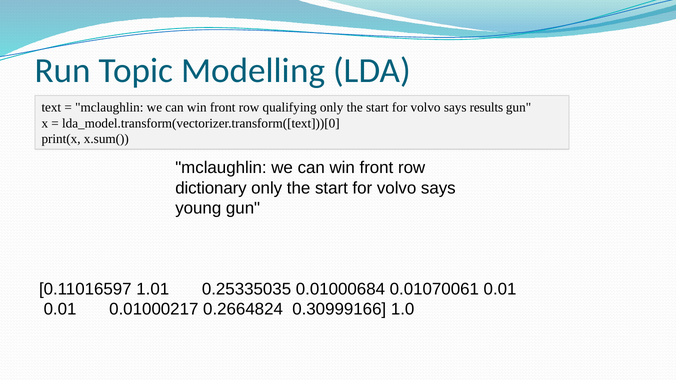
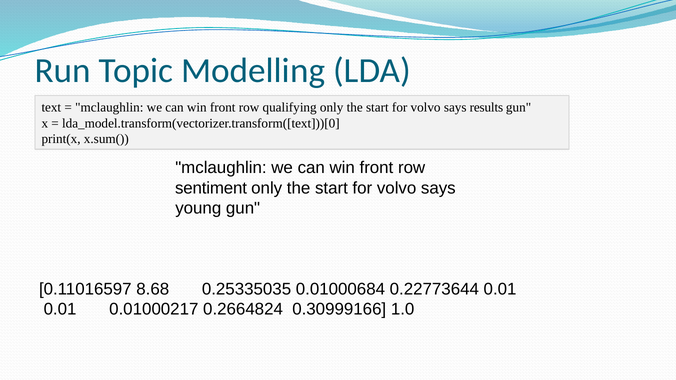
dictionary: dictionary -> sentiment
1.01: 1.01 -> 8.68
0.01070061: 0.01070061 -> 0.22773644
